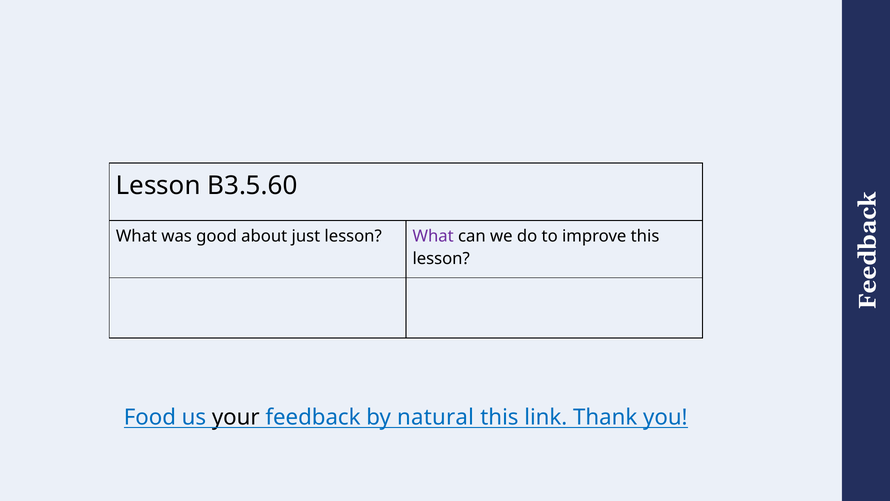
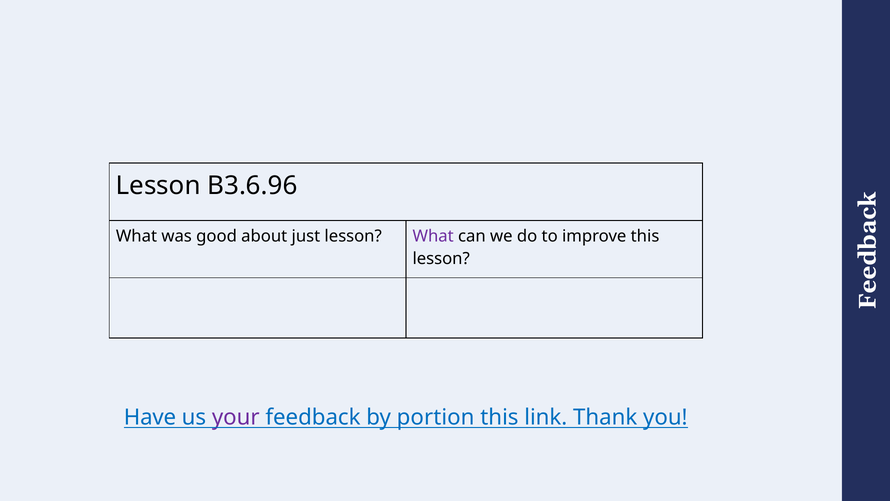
B3.5.60: B3.5.60 -> B3.6.96
Food: Food -> Have
your colour: black -> purple
natural: natural -> portion
